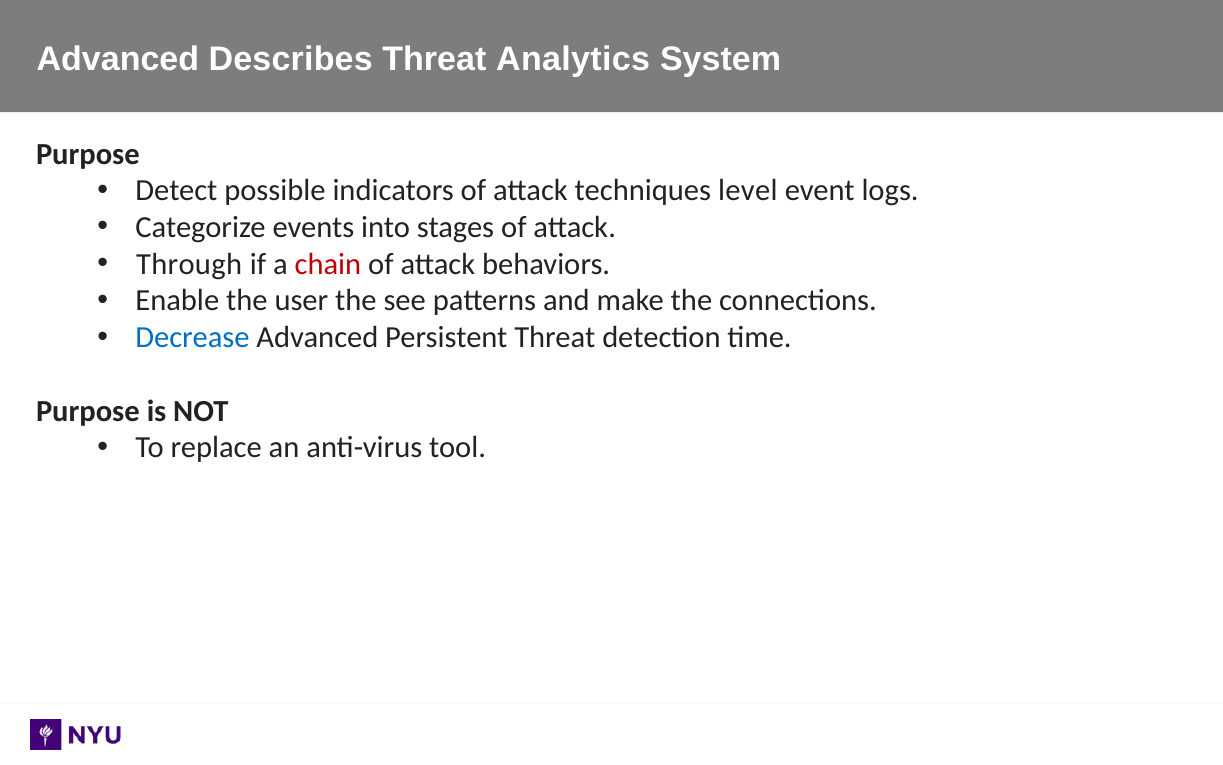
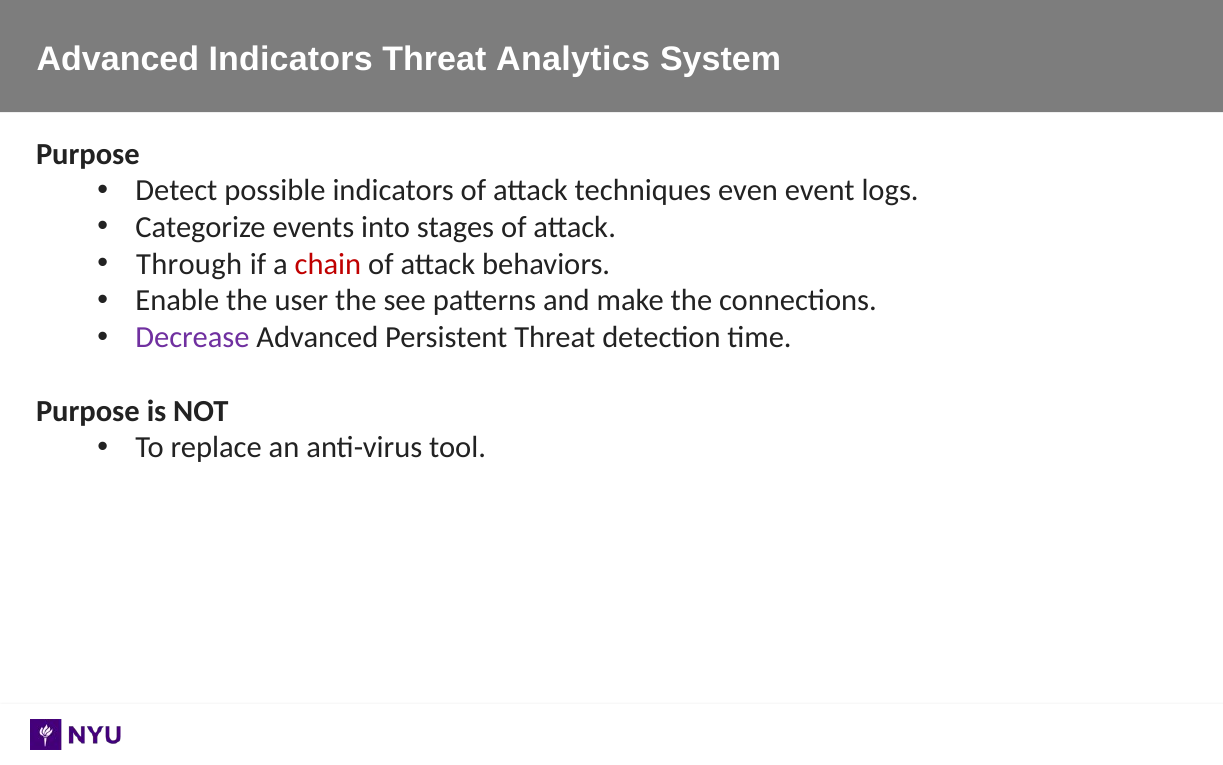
Advanced Describes: Describes -> Indicators
level: level -> even
Decrease colour: blue -> purple
